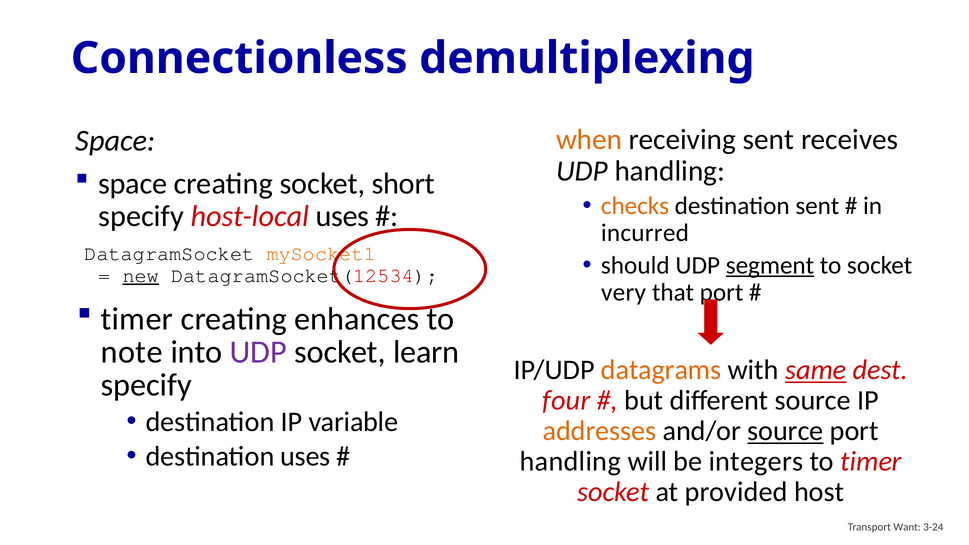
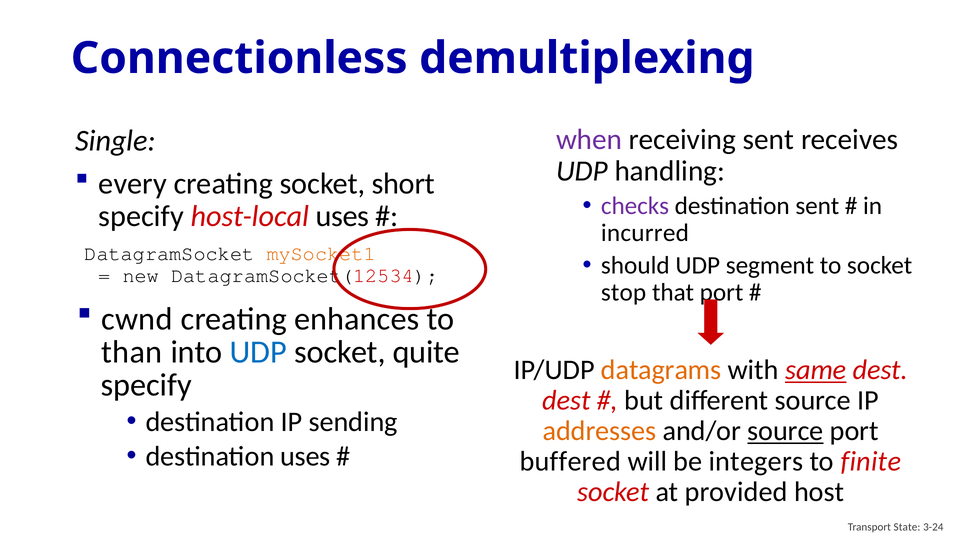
when colour: orange -> purple
Space at (115, 141): Space -> Single
space at (133, 184): space -> every
checks colour: orange -> purple
segment underline: present -> none
new underline: present -> none
very: very -> stop
timer at (137, 319): timer -> cwnd
note: note -> than
UDP at (258, 352) colour: purple -> blue
learn: learn -> quite
four at (566, 401): four -> dest
variable: variable -> sending
handling at (570, 462): handling -> buffered
to timer: timer -> finite
Want: Want -> State
